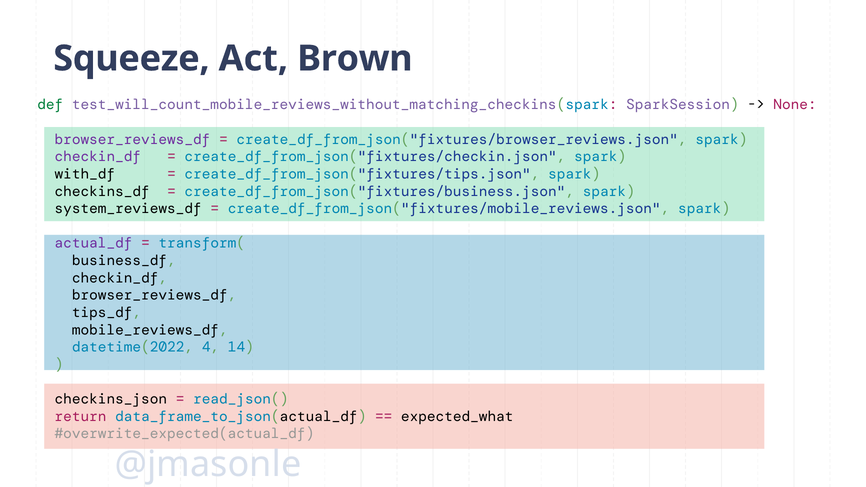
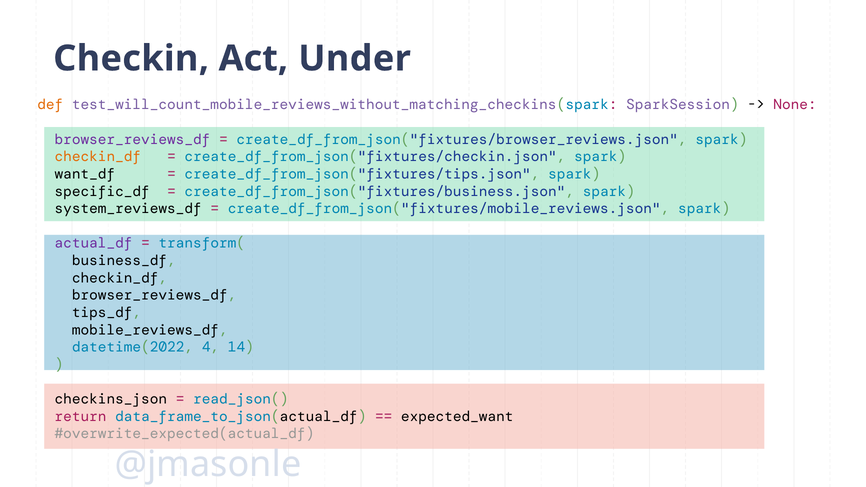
Squeeze: Squeeze -> Checkin
Brown: Brown -> Under
def colour: green -> orange
checkin_df at (98, 157) colour: purple -> orange
with_df: with_df -> want_df
checkins_df: checkins_df -> specific_df
expected_what: expected_what -> expected_want
